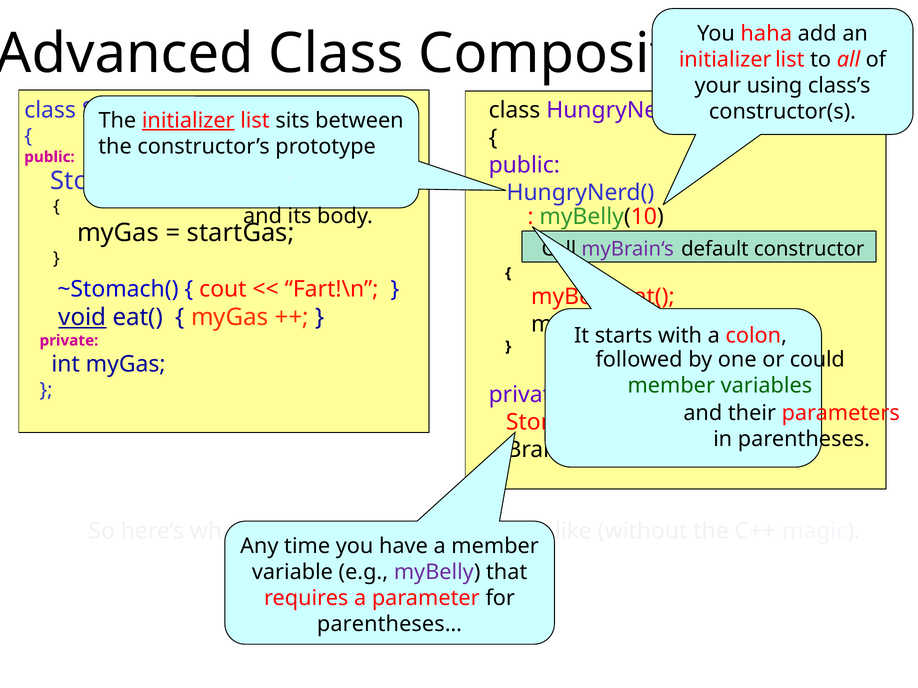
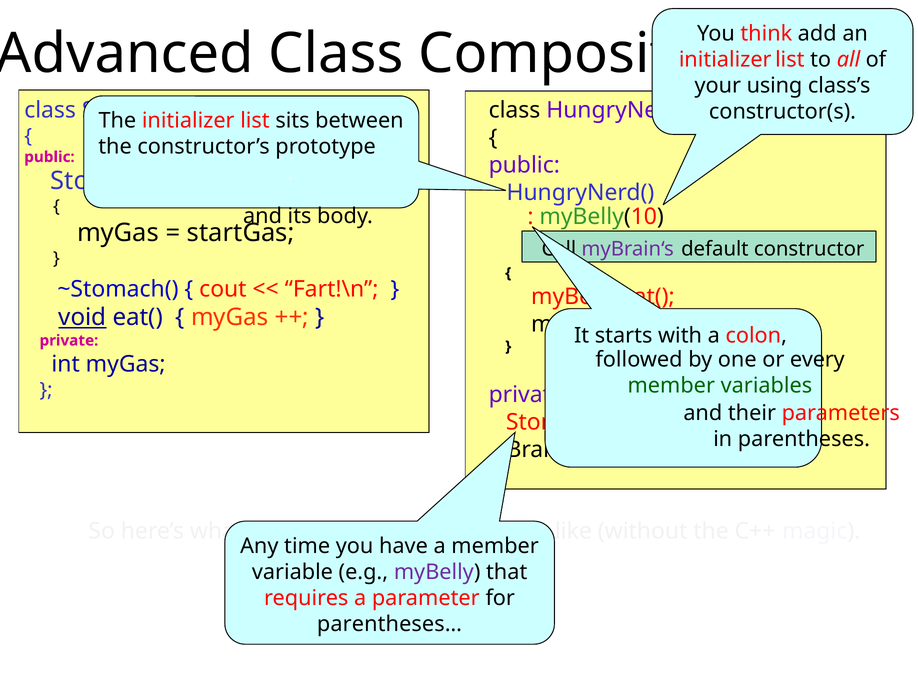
haha: haha -> think
initializer at (188, 120) underline: present -> none
could: could -> every
